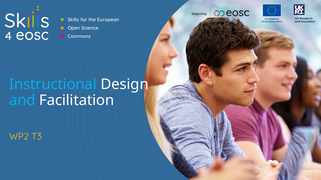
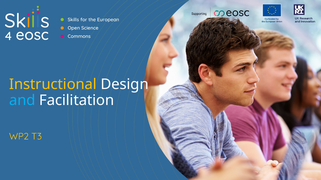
Instructional colour: light blue -> yellow
